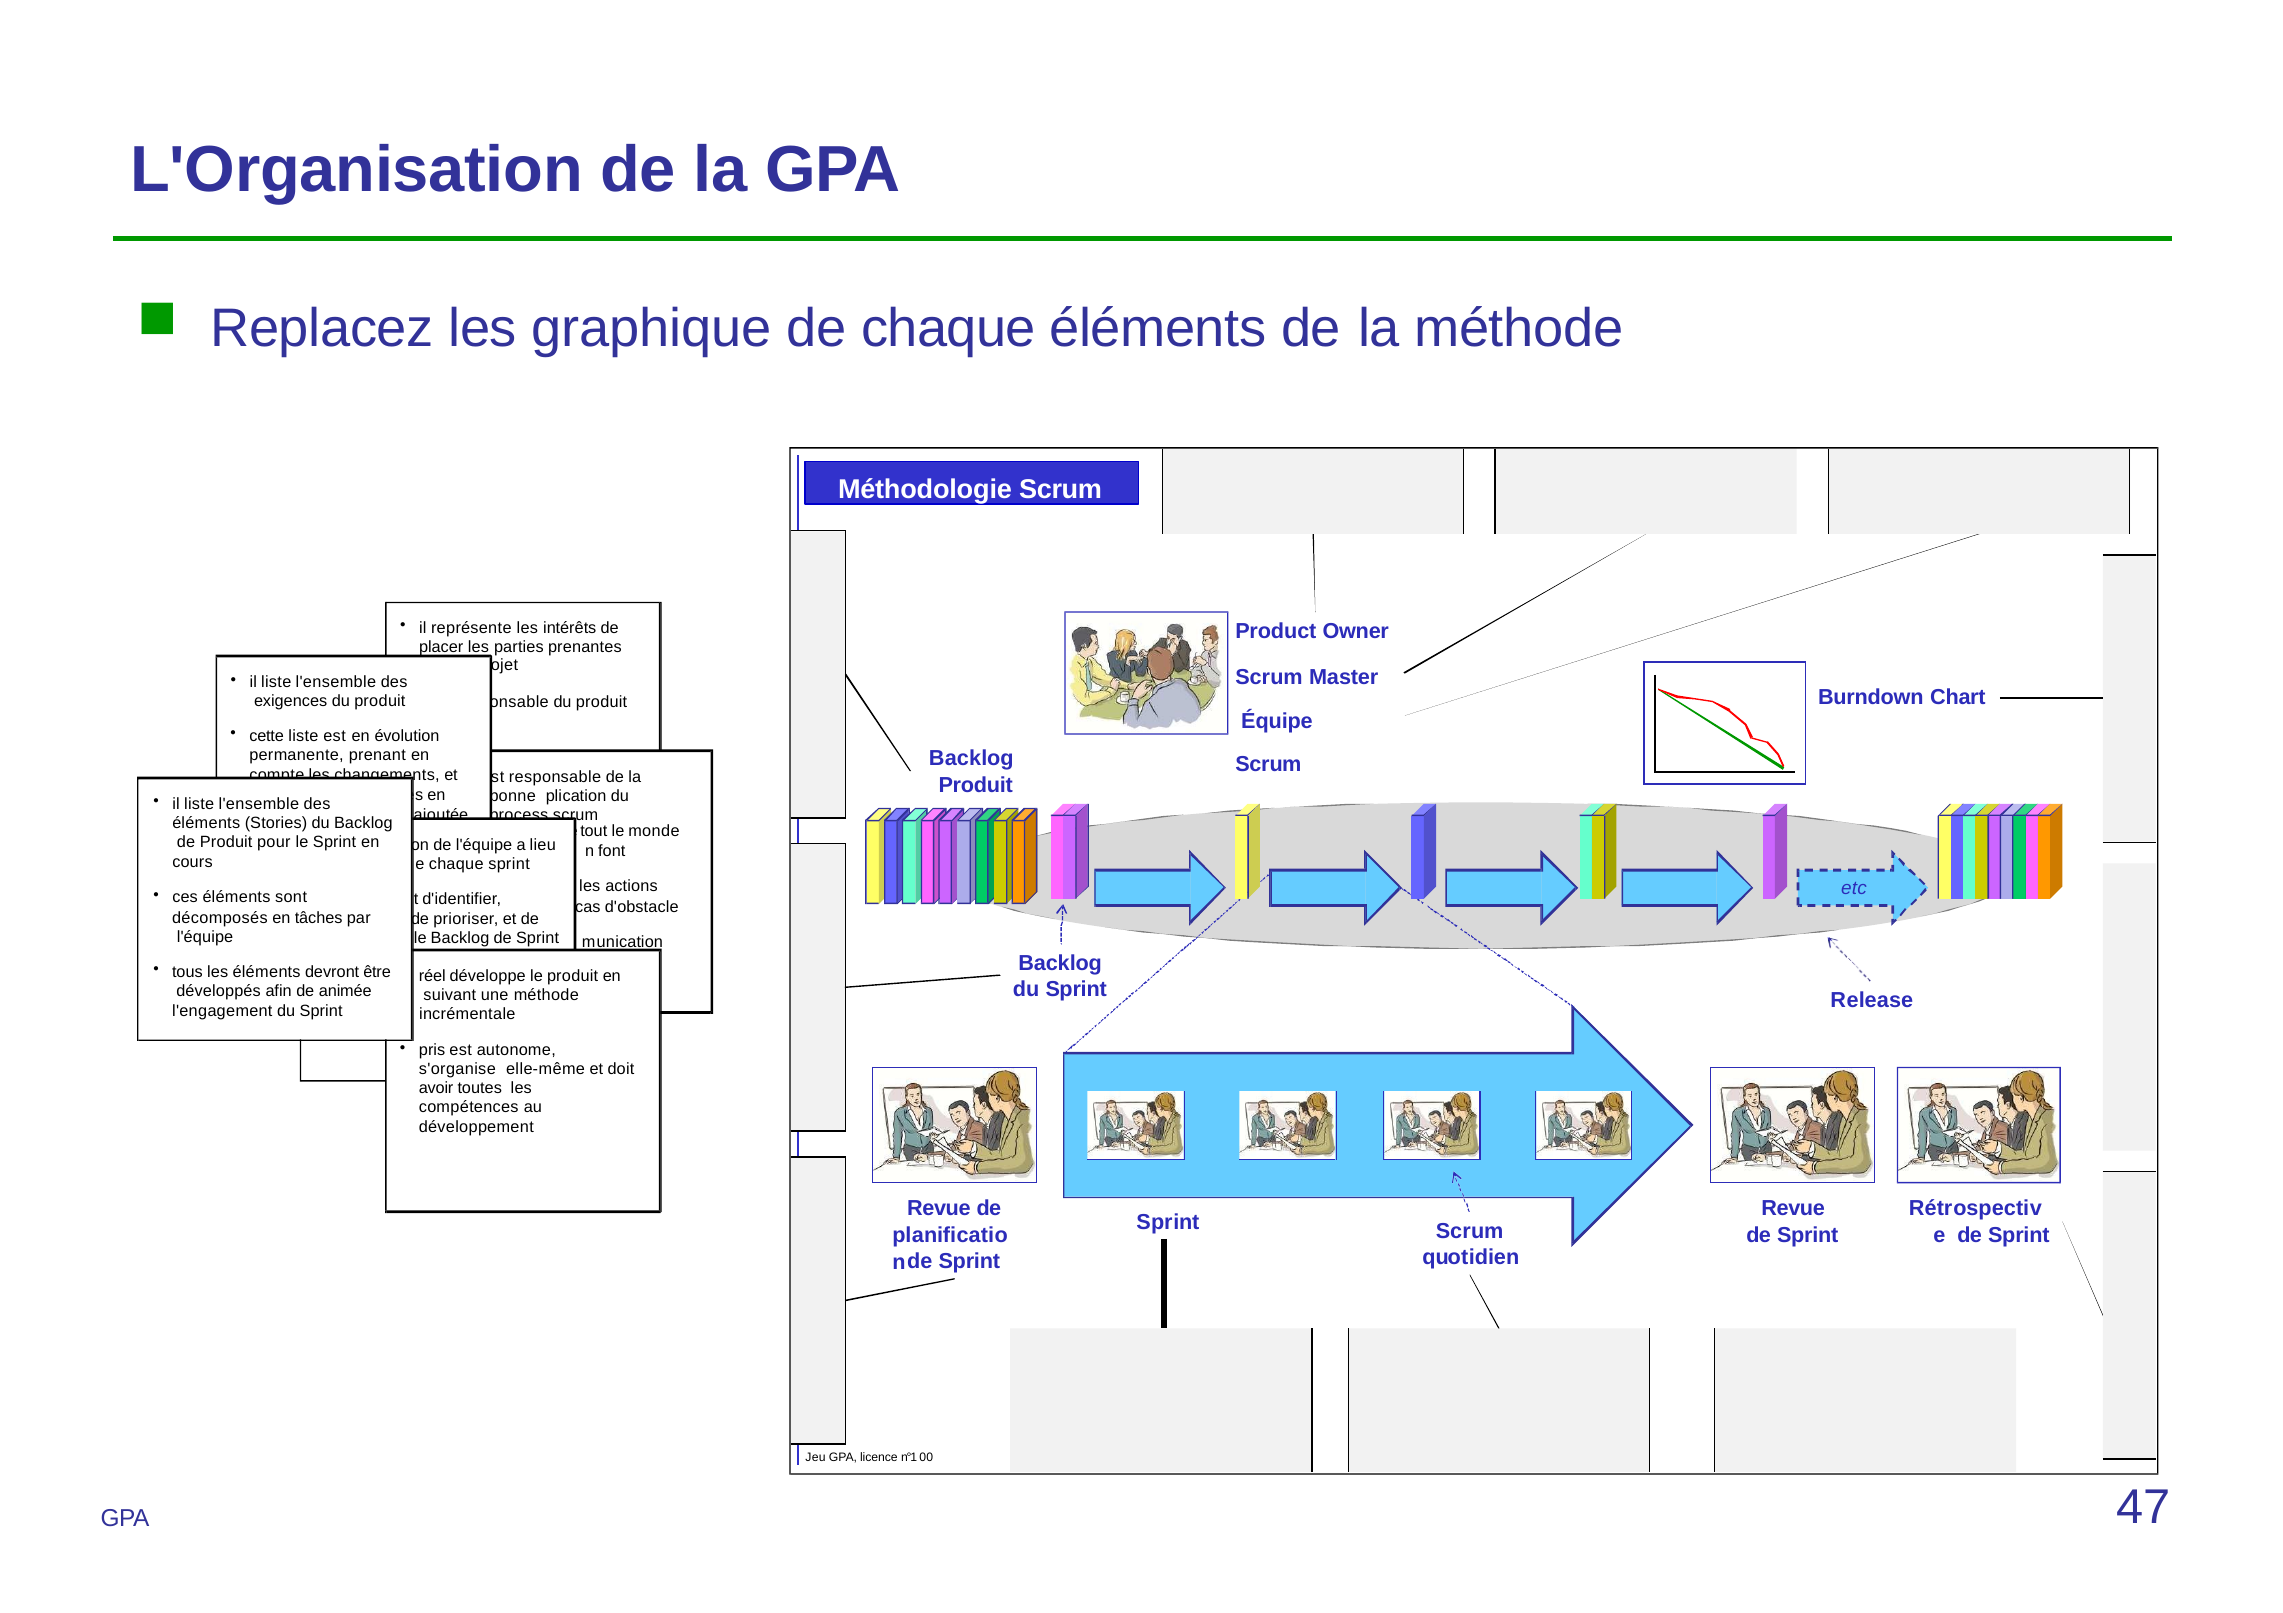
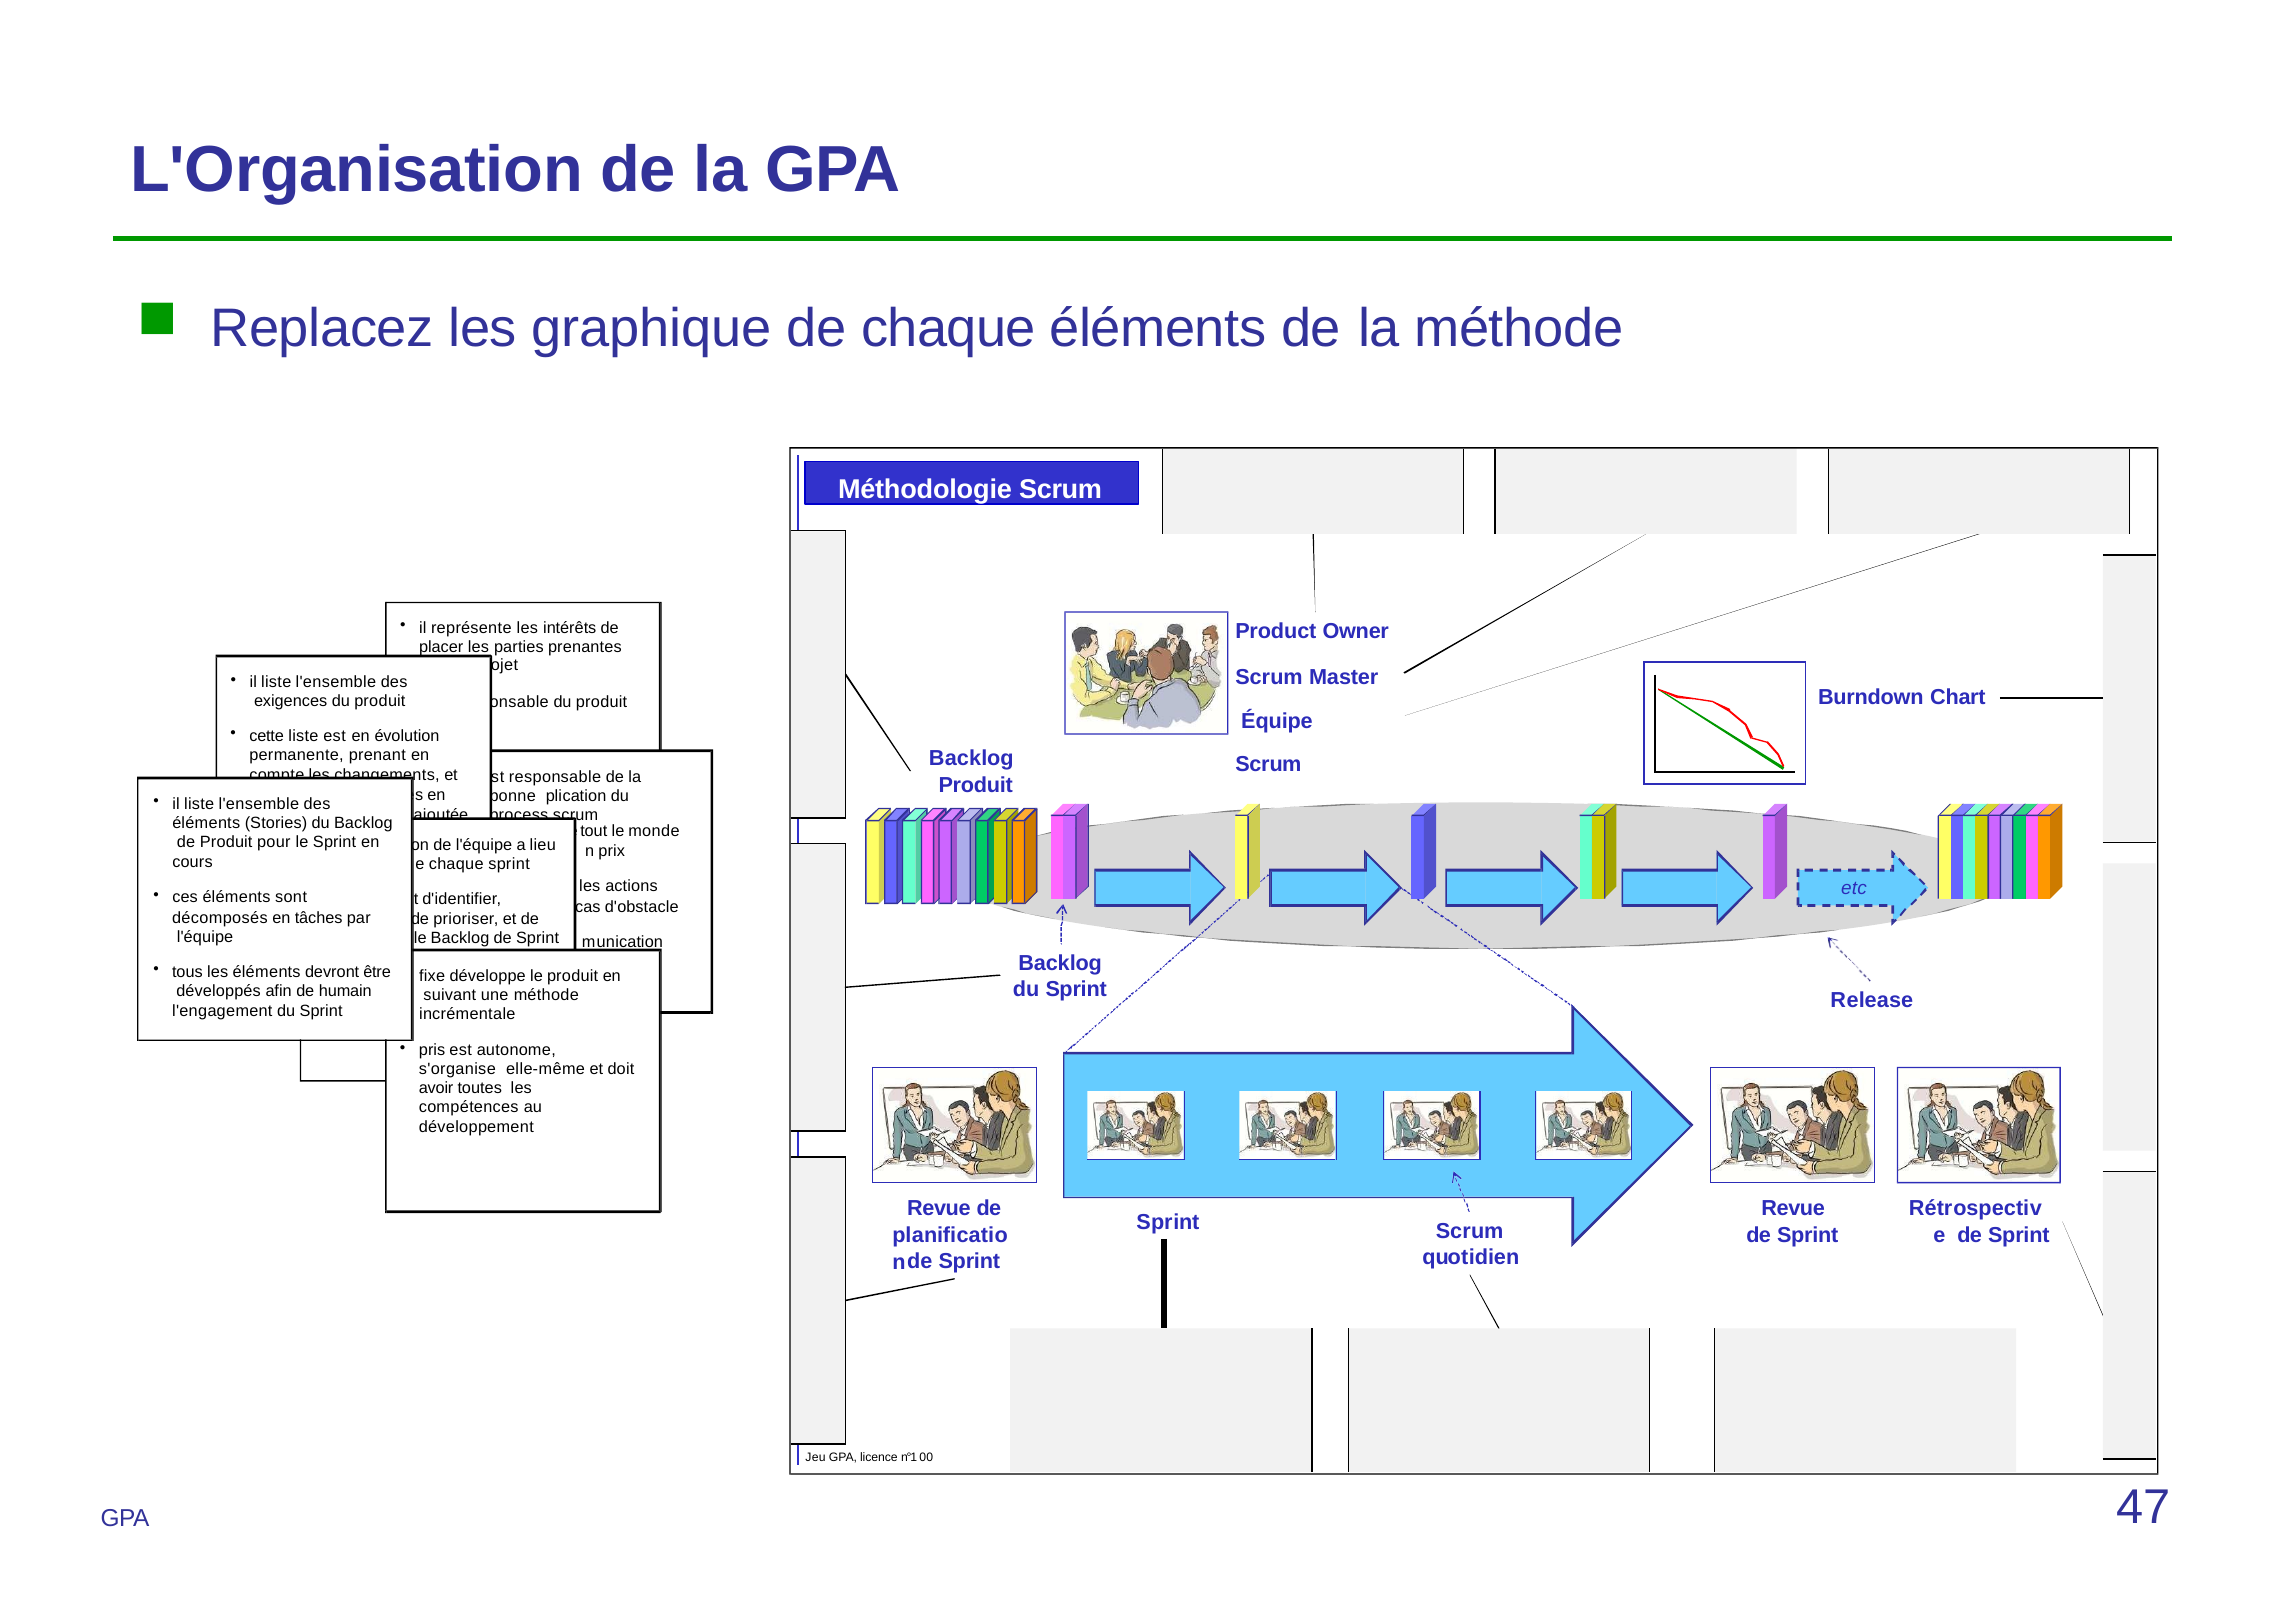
font: font -> prix
réel: réel -> fixe
animée: animée -> humain
